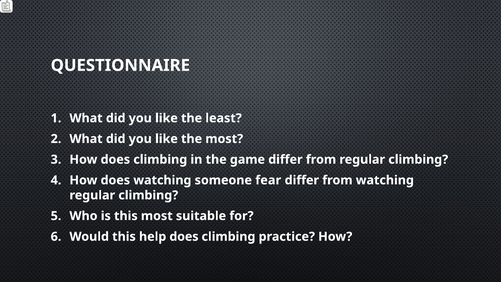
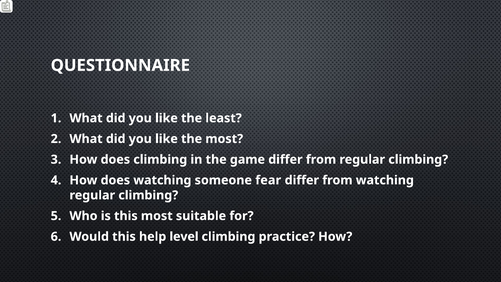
help does: does -> level
